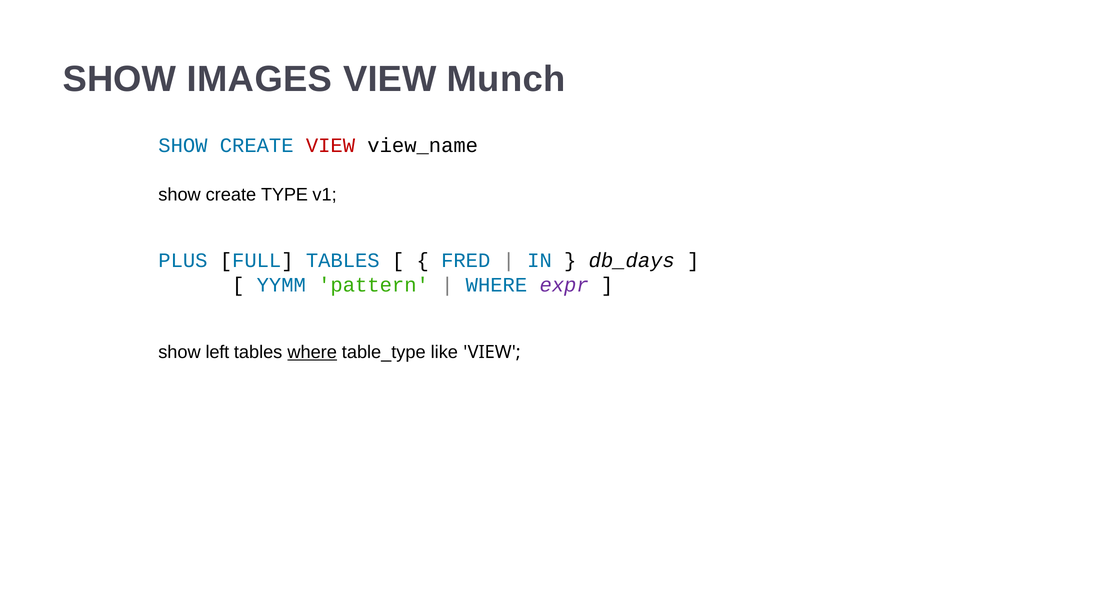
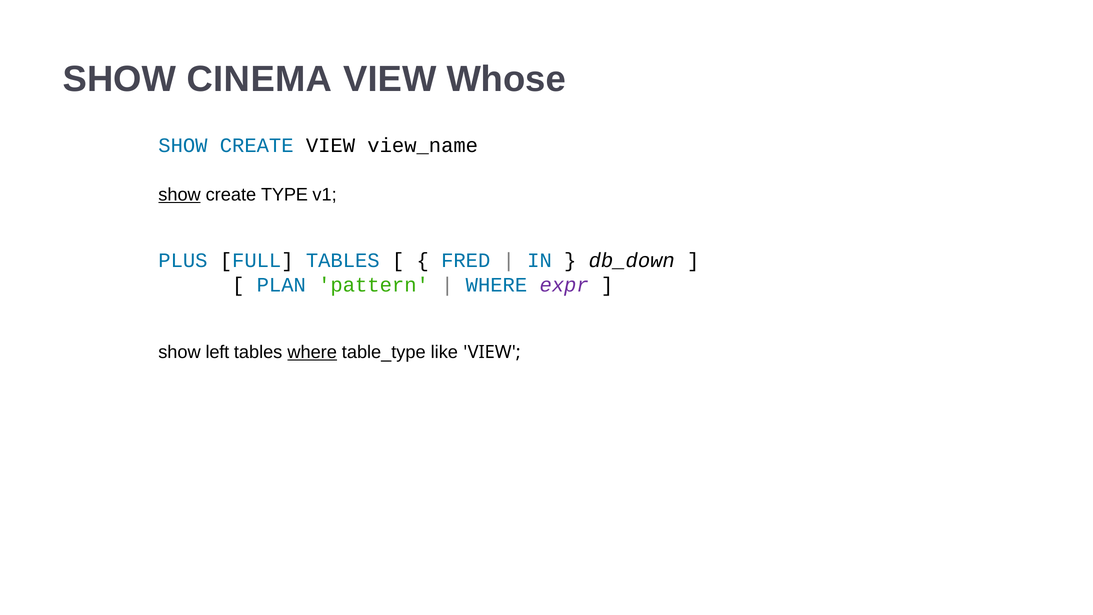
IMAGES: IMAGES -> CINEMA
Munch: Munch -> Whose
VIEW at (330, 146) colour: red -> black
show at (180, 195) underline: none -> present
db_days: db_days -> db_down
YYMM: YYMM -> PLAN
